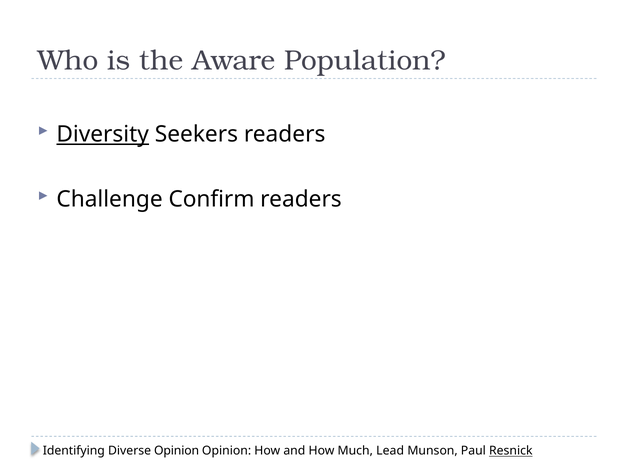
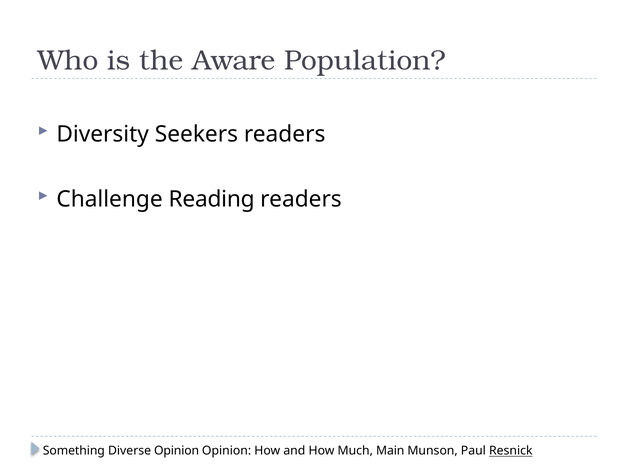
Diversity underline: present -> none
Confirm: Confirm -> Reading
Identifying: Identifying -> Something
Lead: Lead -> Main
